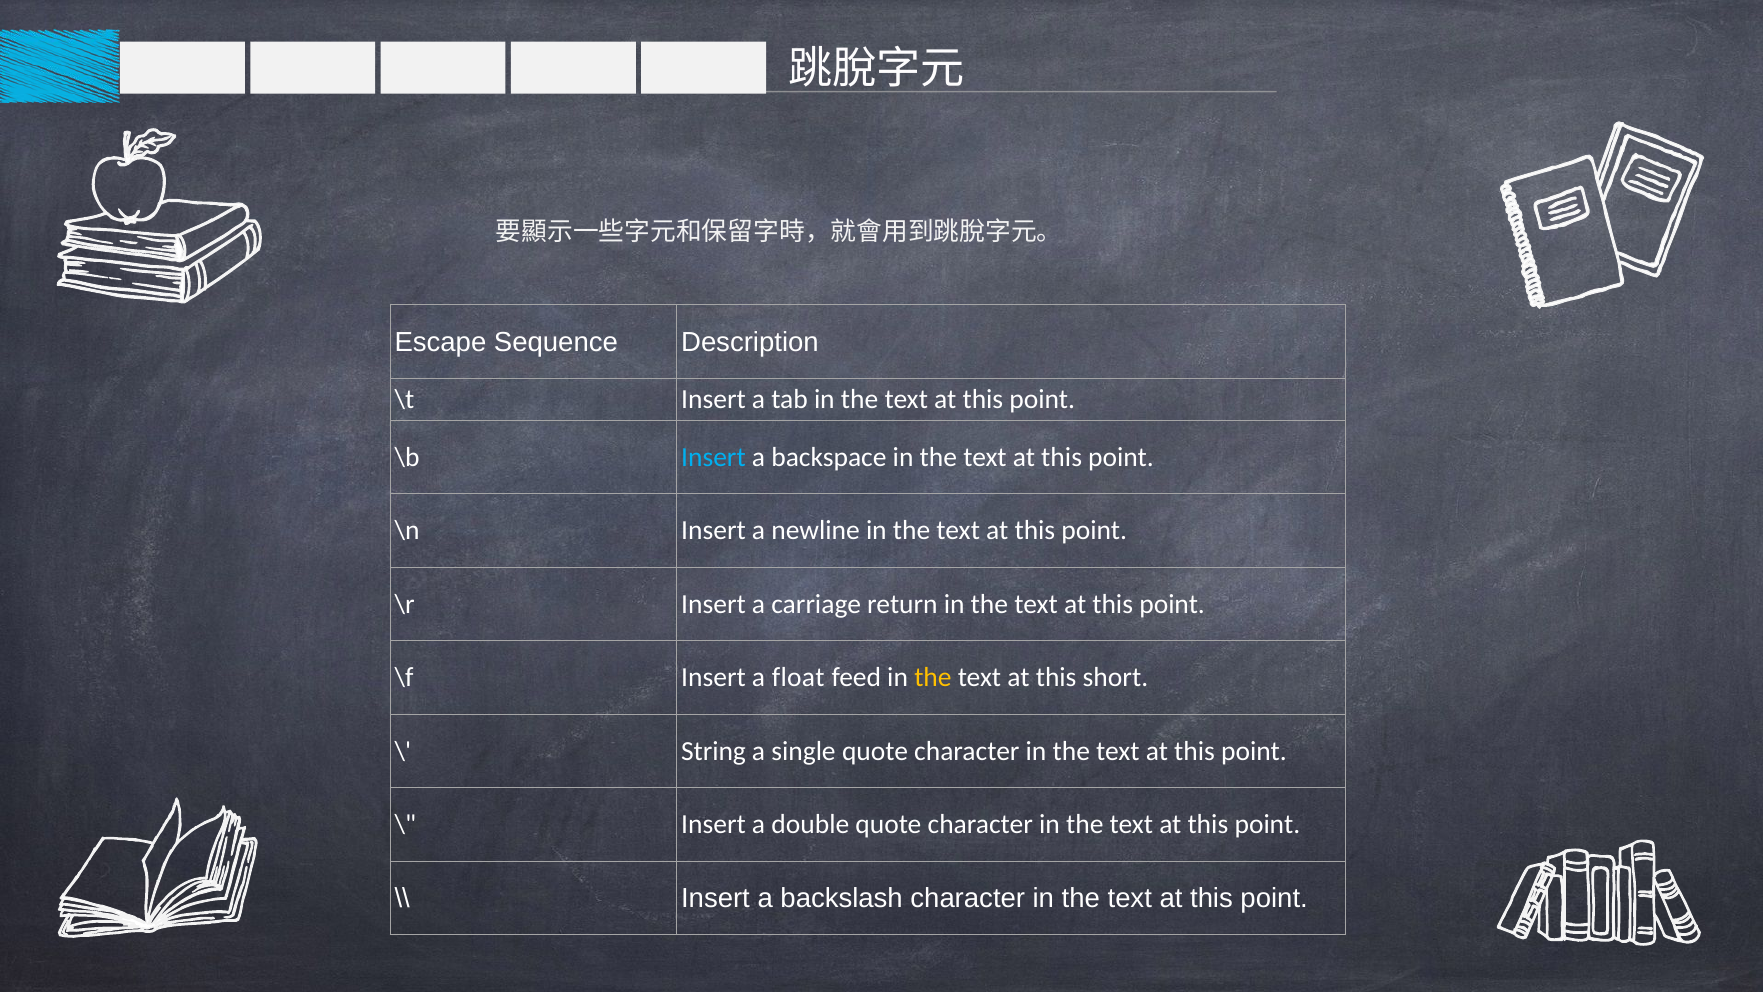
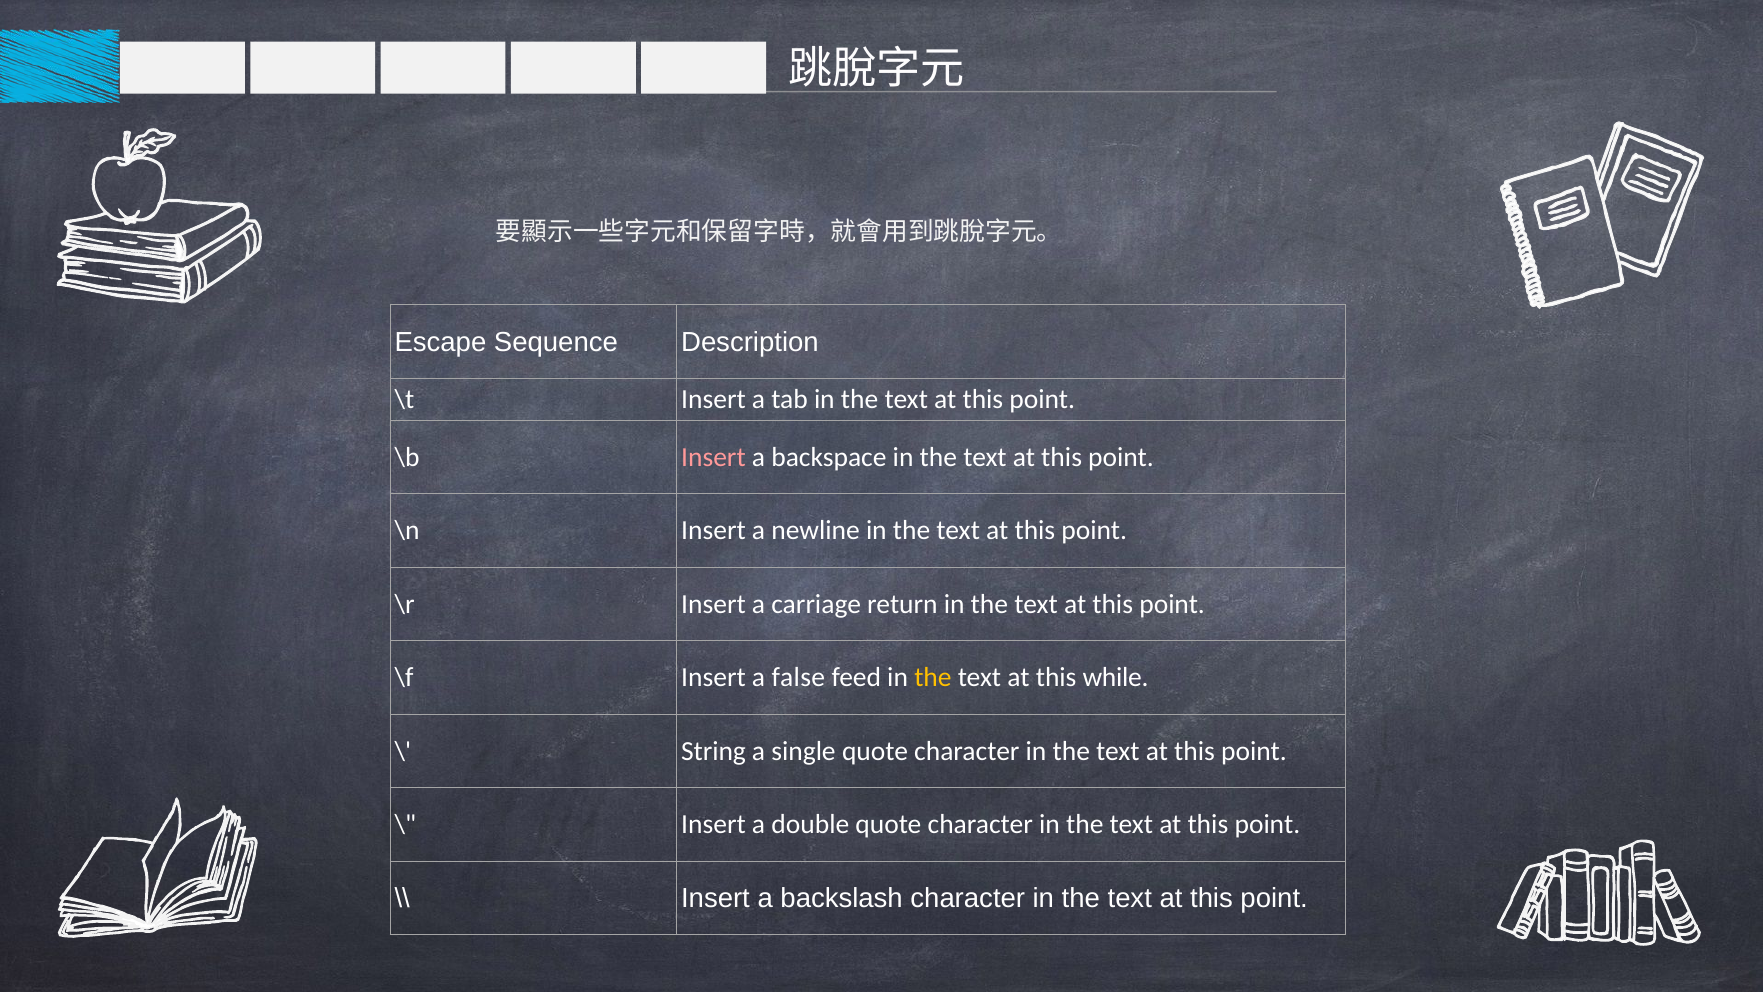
Insert at (713, 457) colour: light blue -> pink
float: float -> false
short: short -> while
